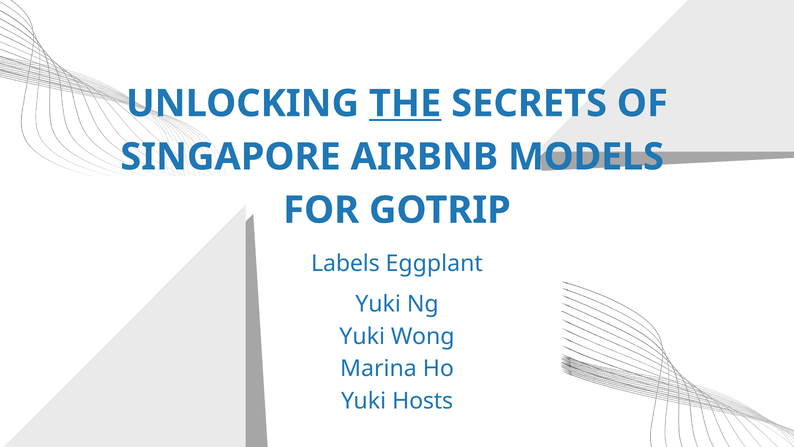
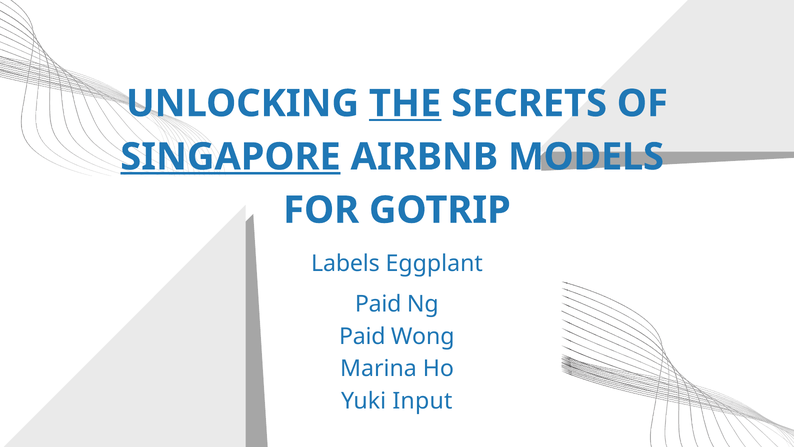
SINGAPORE underline: none -> present
Yuki at (378, 304): Yuki -> Paid
Yuki at (362, 336): Yuki -> Paid
Hosts: Hosts -> Input
